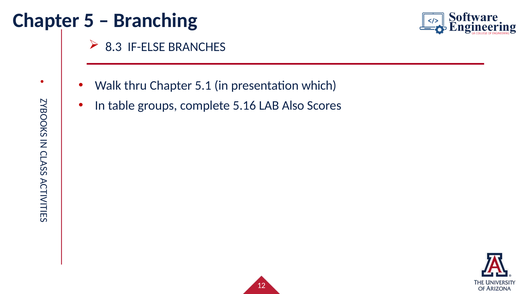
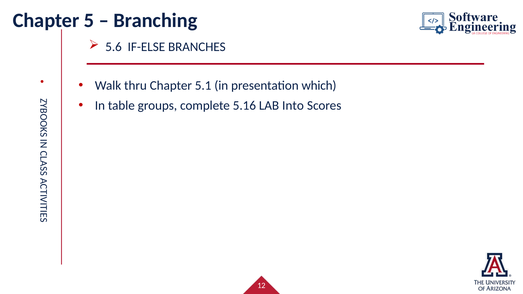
8.3: 8.3 -> 5.6
Also: Also -> Into
